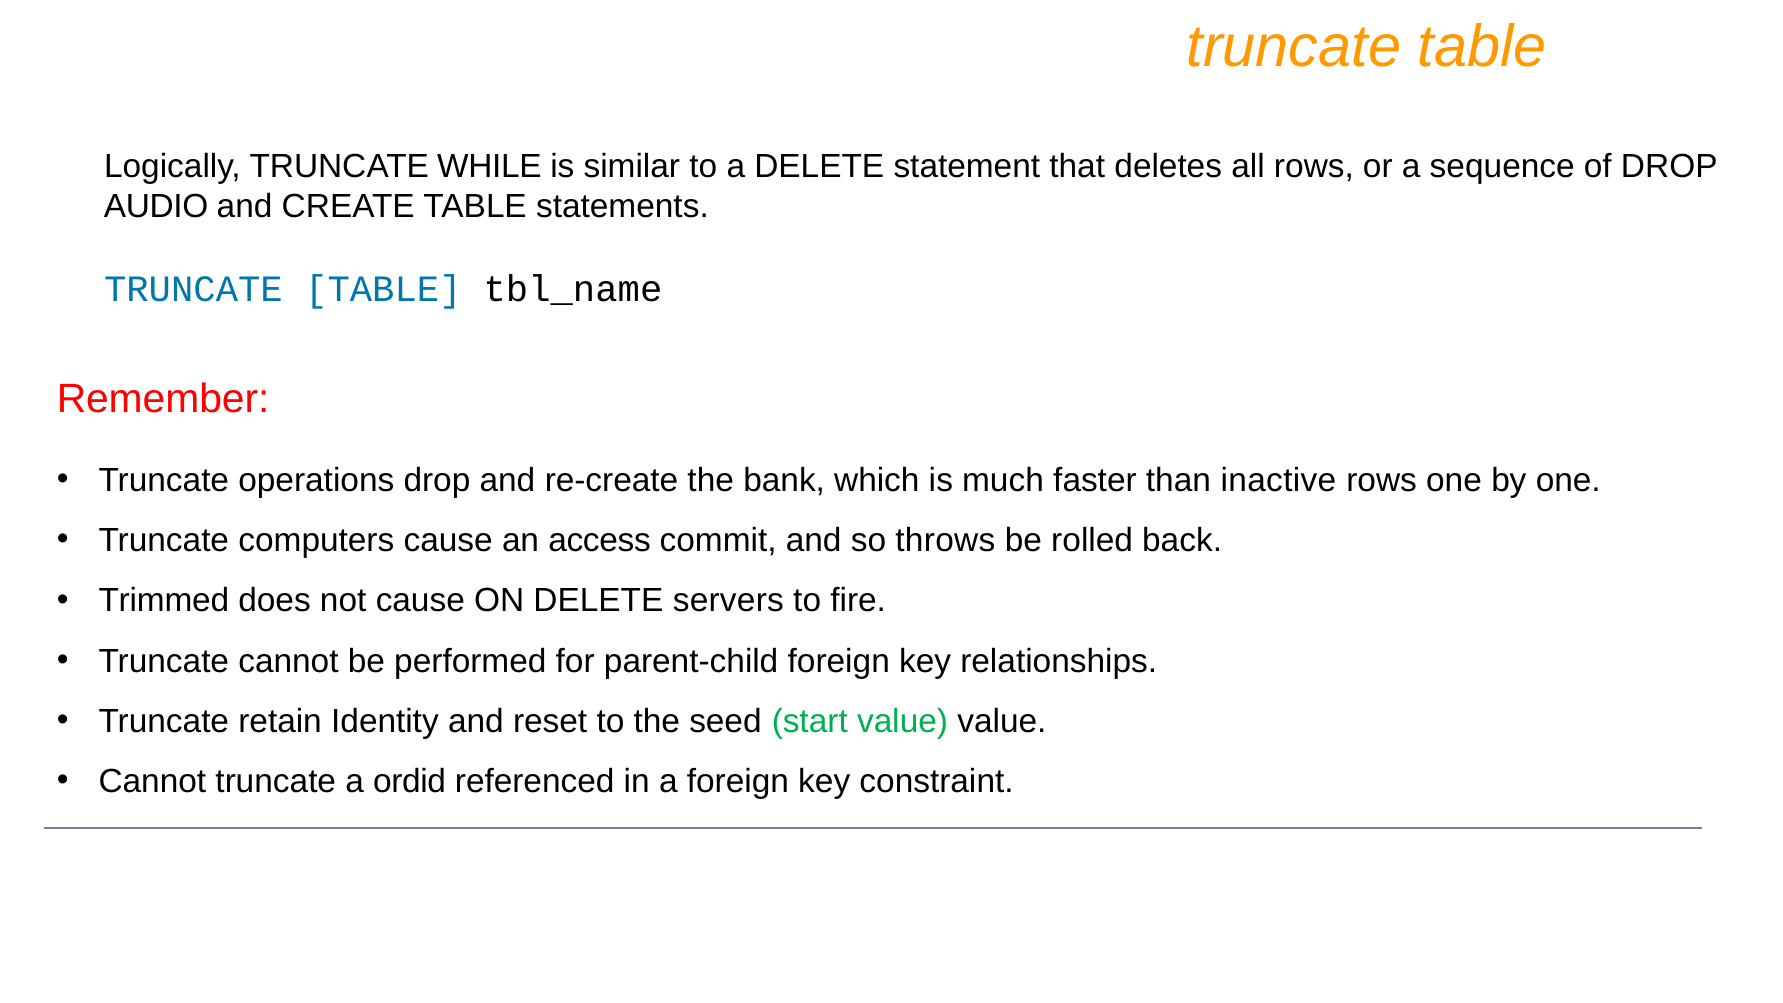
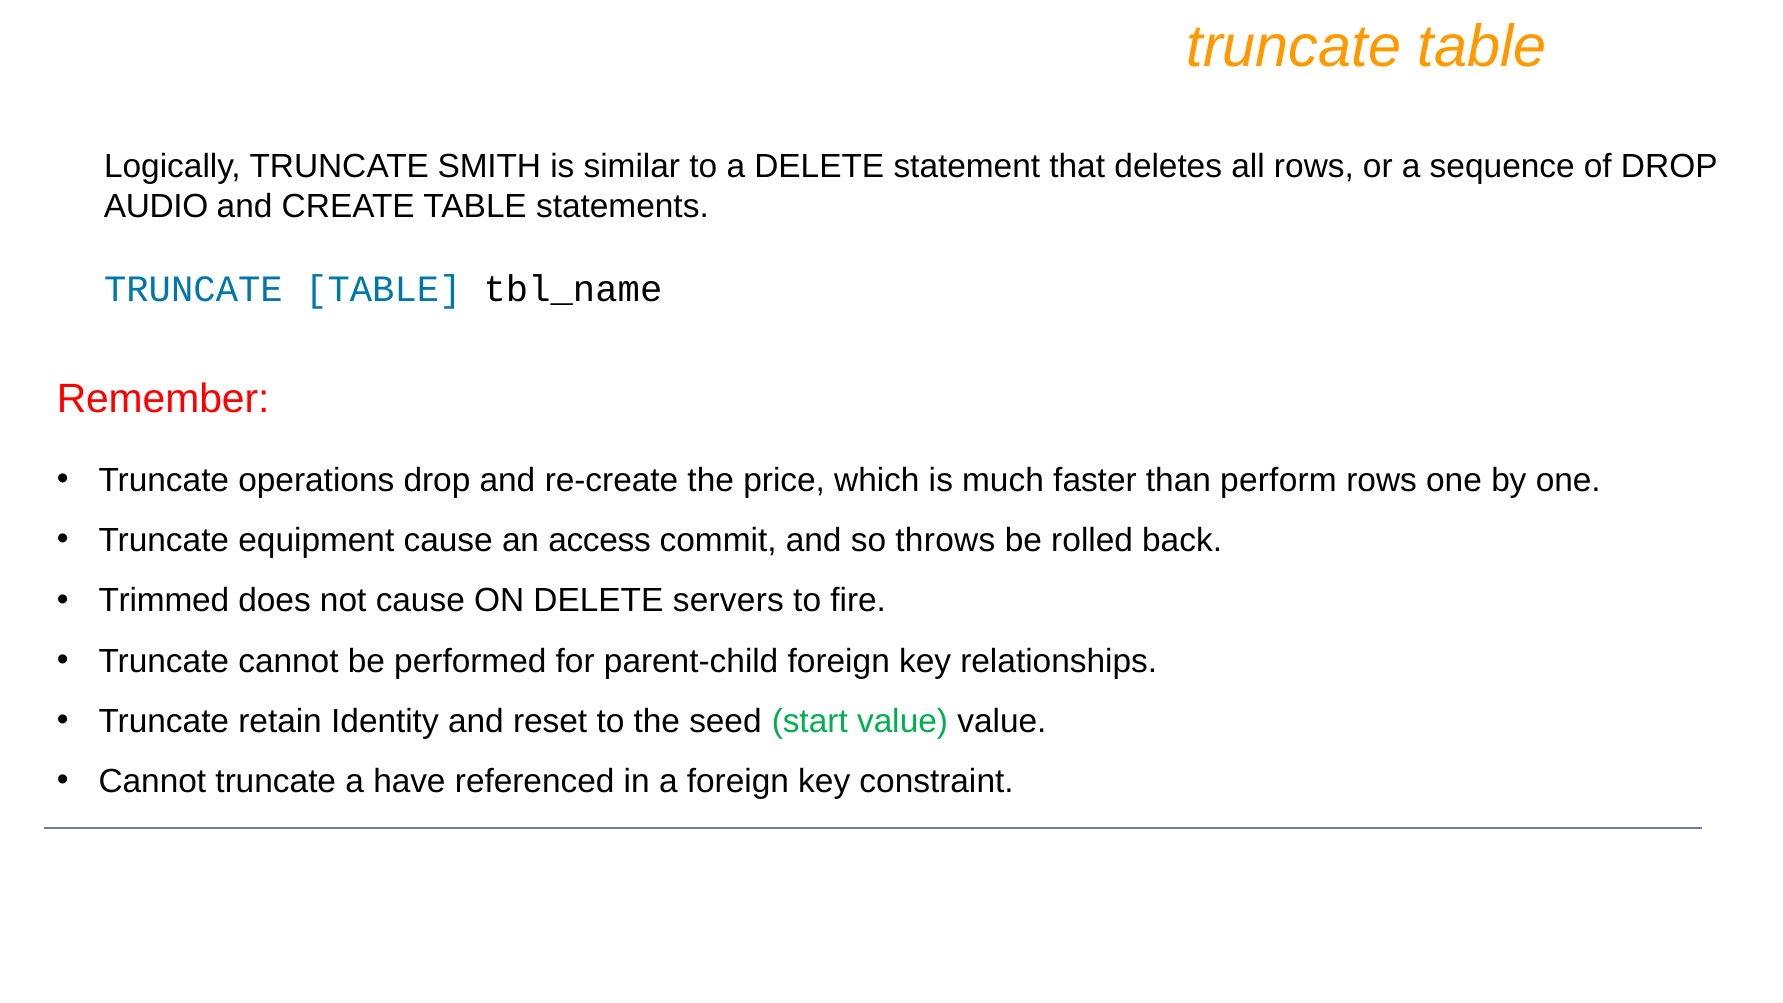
WHILE: WHILE -> SMITH
bank: bank -> price
inactive: inactive -> perform
computers: computers -> equipment
ordid: ordid -> have
